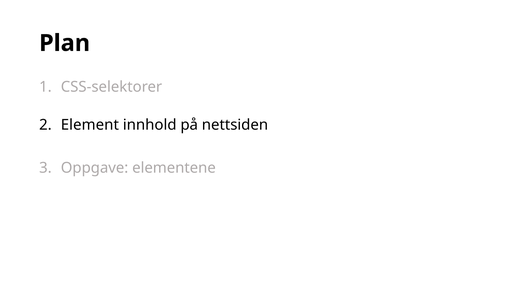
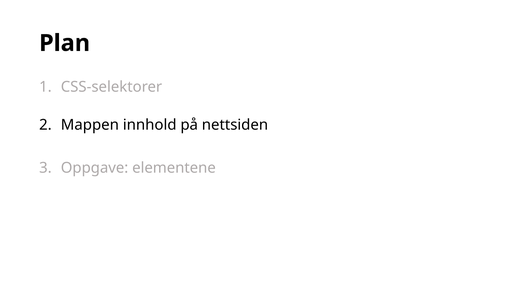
Element: Element -> Mappen
